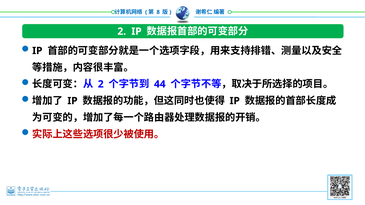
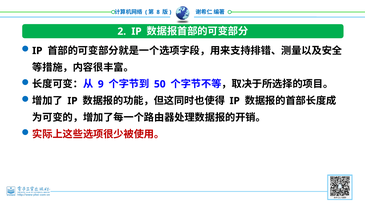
2 at (101, 84): 2 -> 9
44: 44 -> 50
